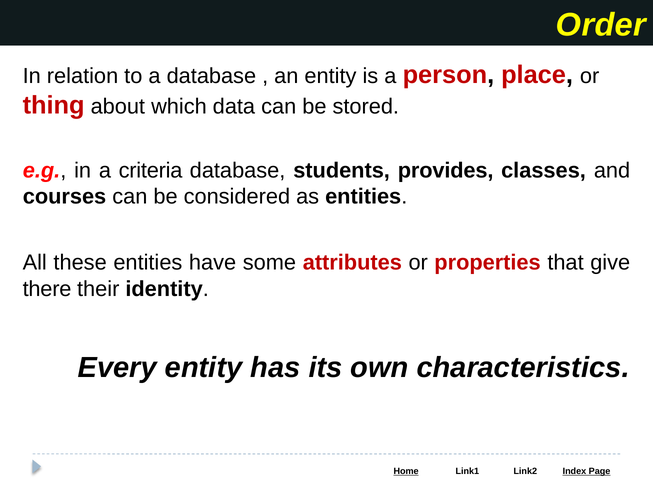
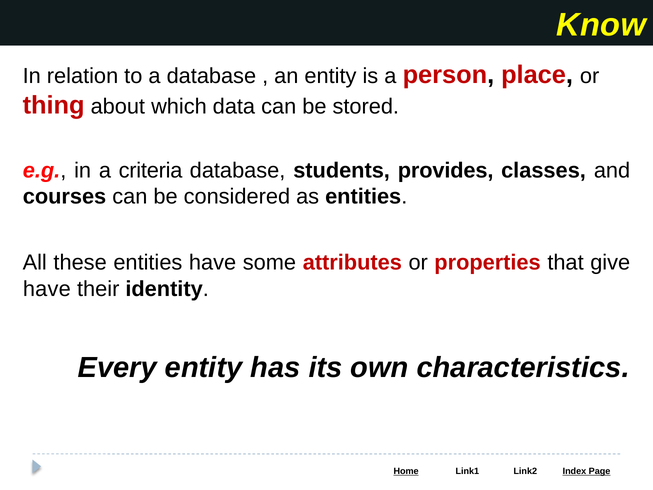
Order: Order -> Know
there at (47, 289): there -> have
